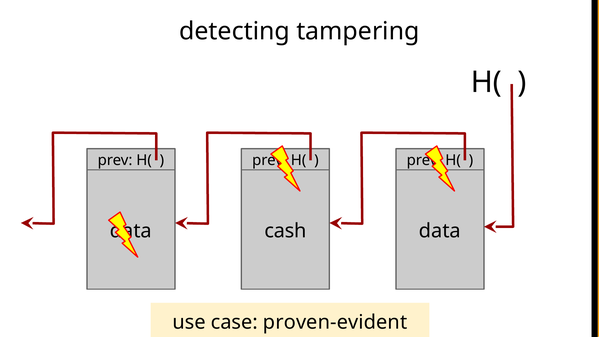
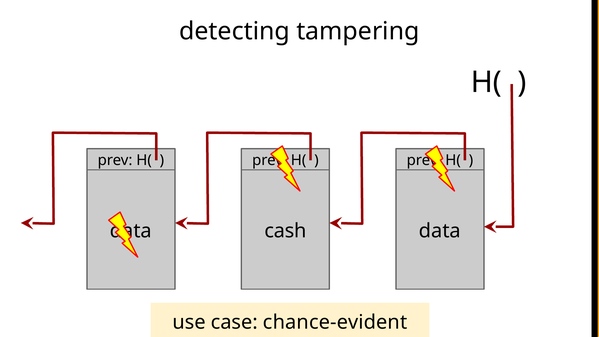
proven-evident: proven-evident -> chance-evident
